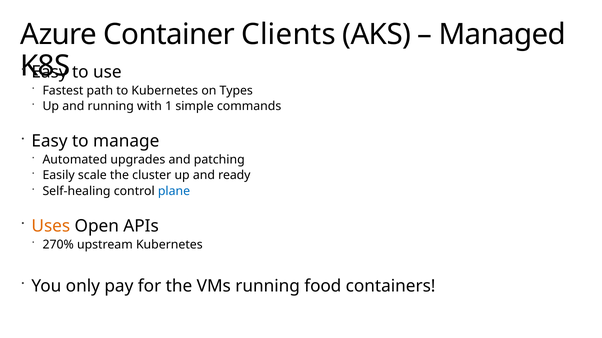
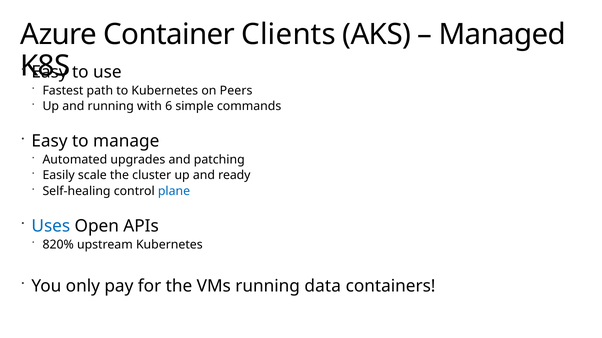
Types: Types -> Peers
1: 1 -> 6
Uses colour: orange -> blue
270%: 270% -> 820%
food: food -> data
